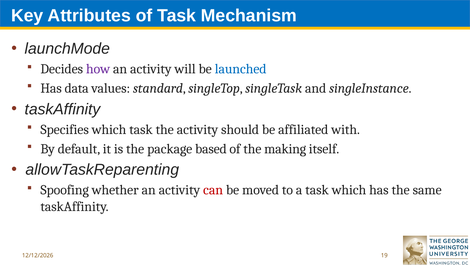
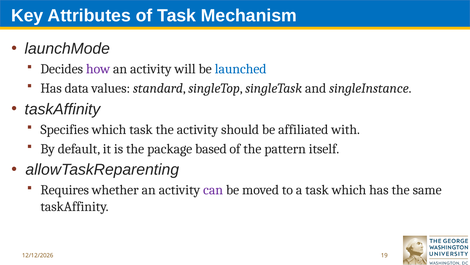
making: making -> pattern
Spoofing: Spoofing -> Requires
can colour: red -> purple
